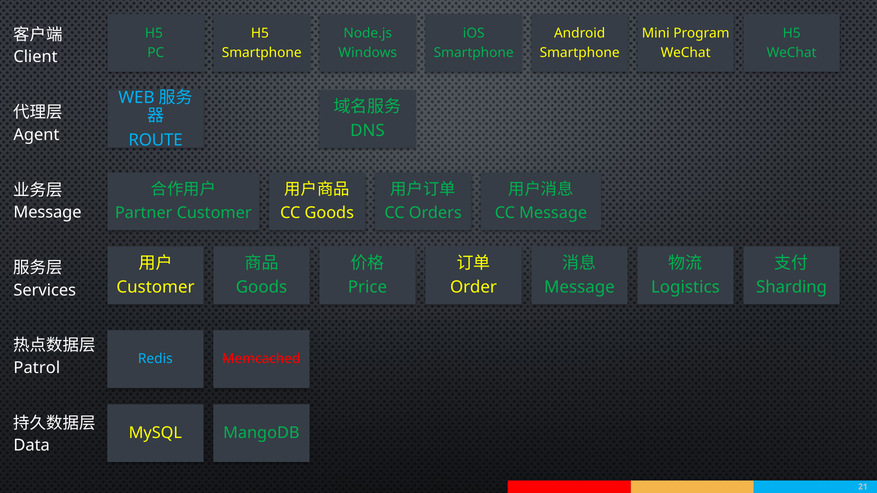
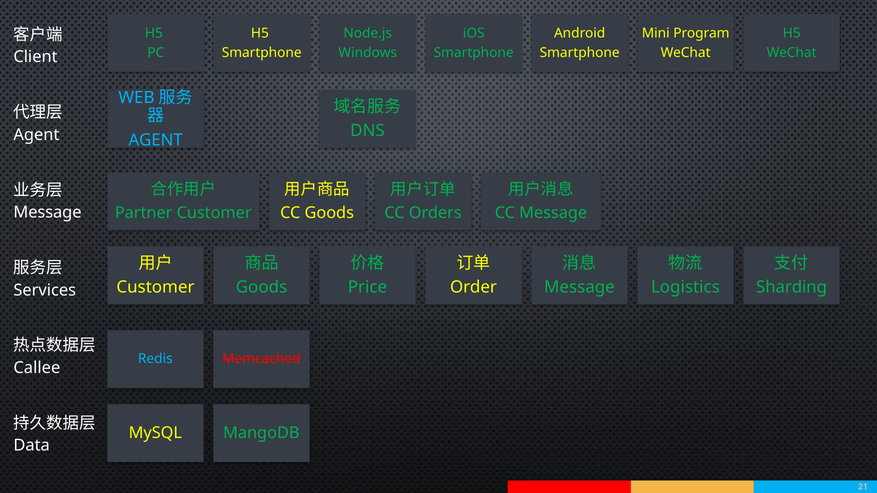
ROUTE at (156, 140): ROUTE -> AGENT
Patrol: Patrol -> Callee
